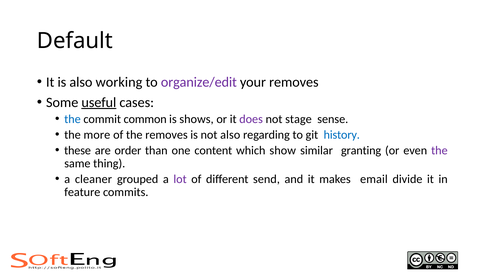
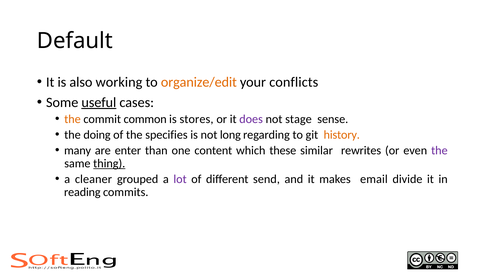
organize/edit colour: purple -> orange
your removes: removes -> conflicts
the at (72, 119) colour: blue -> orange
shows: shows -> stores
more: more -> doing
the removes: removes -> specifies
not also: also -> long
history colour: blue -> orange
these: these -> many
order: order -> enter
show: show -> these
granting: granting -> rewrites
thing underline: none -> present
feature: feature -> reading
